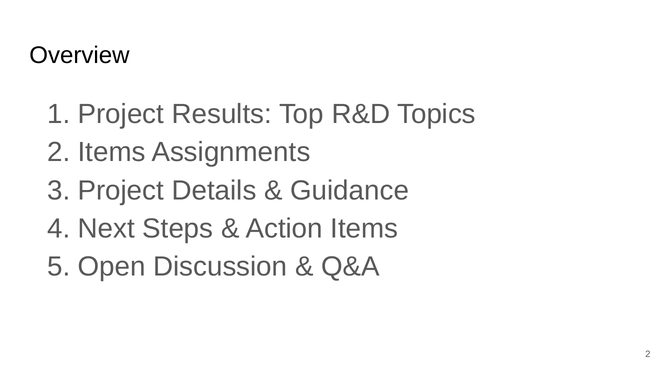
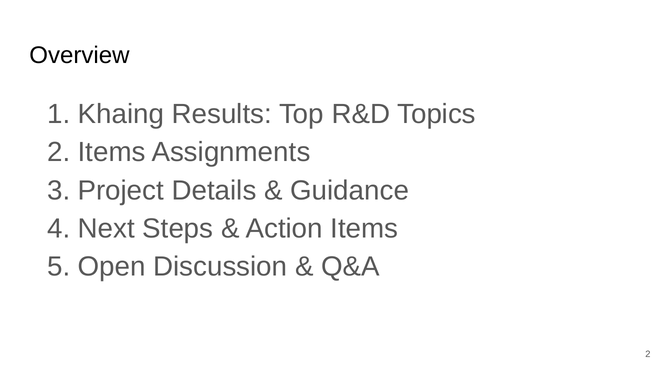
Project at (121, 114): Project -> Khaing
